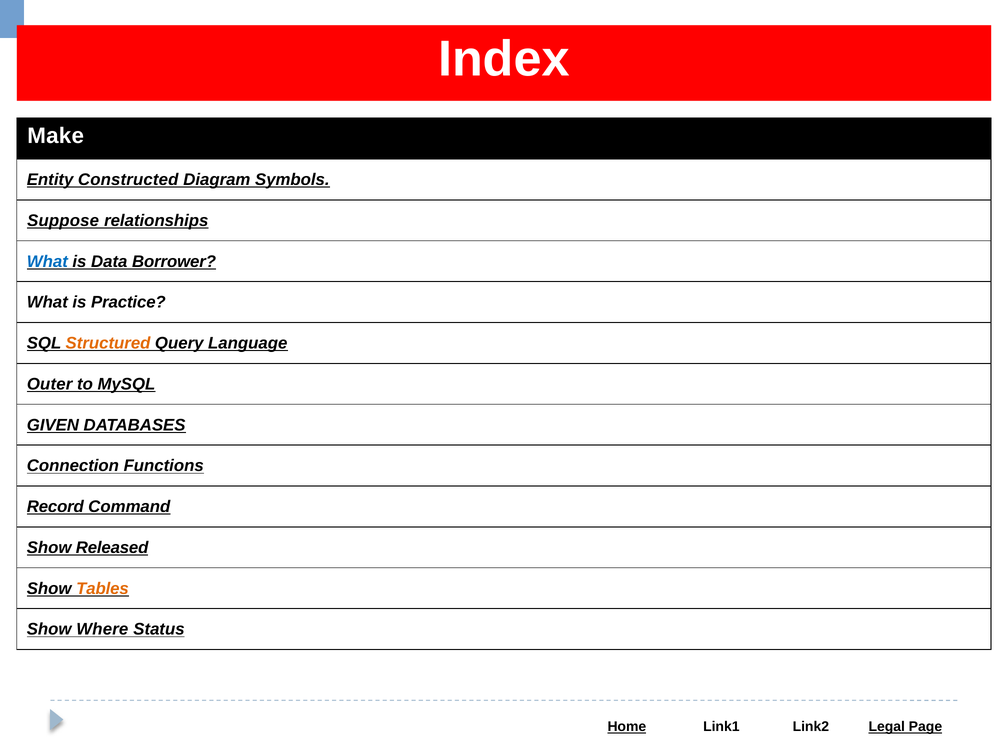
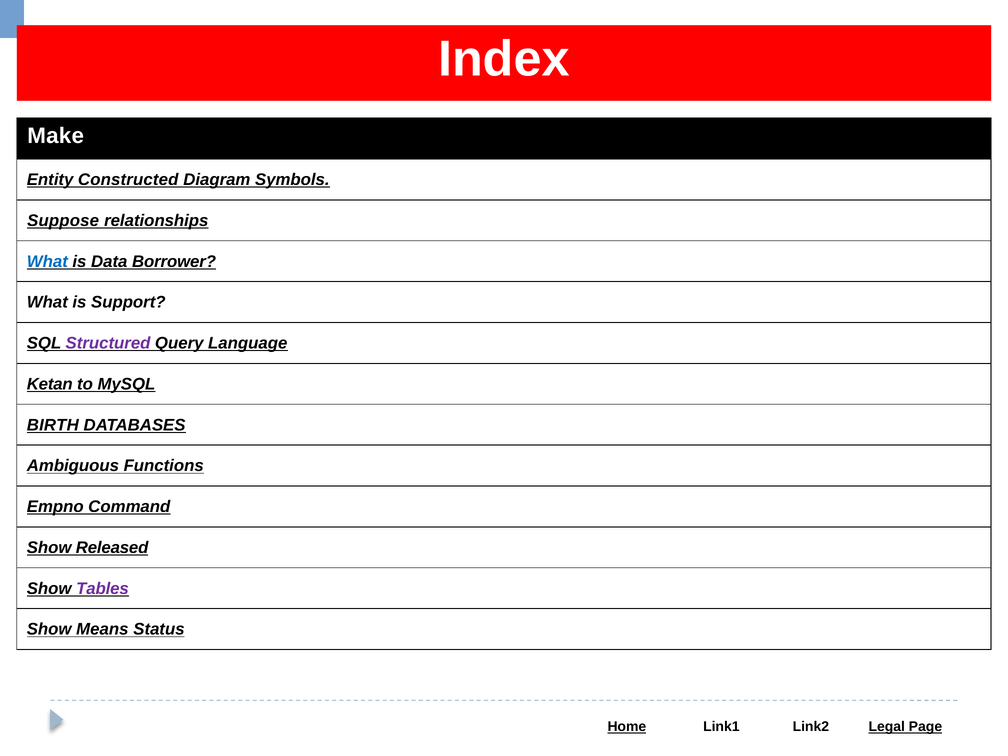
Practice: Practice -> Support
Structured colour: orange -> purple
Outer: Outer -> Ketan
GIVEN: GIVEN -> BIRTH
Connection: Connection -> Ambiguous
Record: Record -> Empno
Tables colour: orange -> purple
Where: Where -> Means
